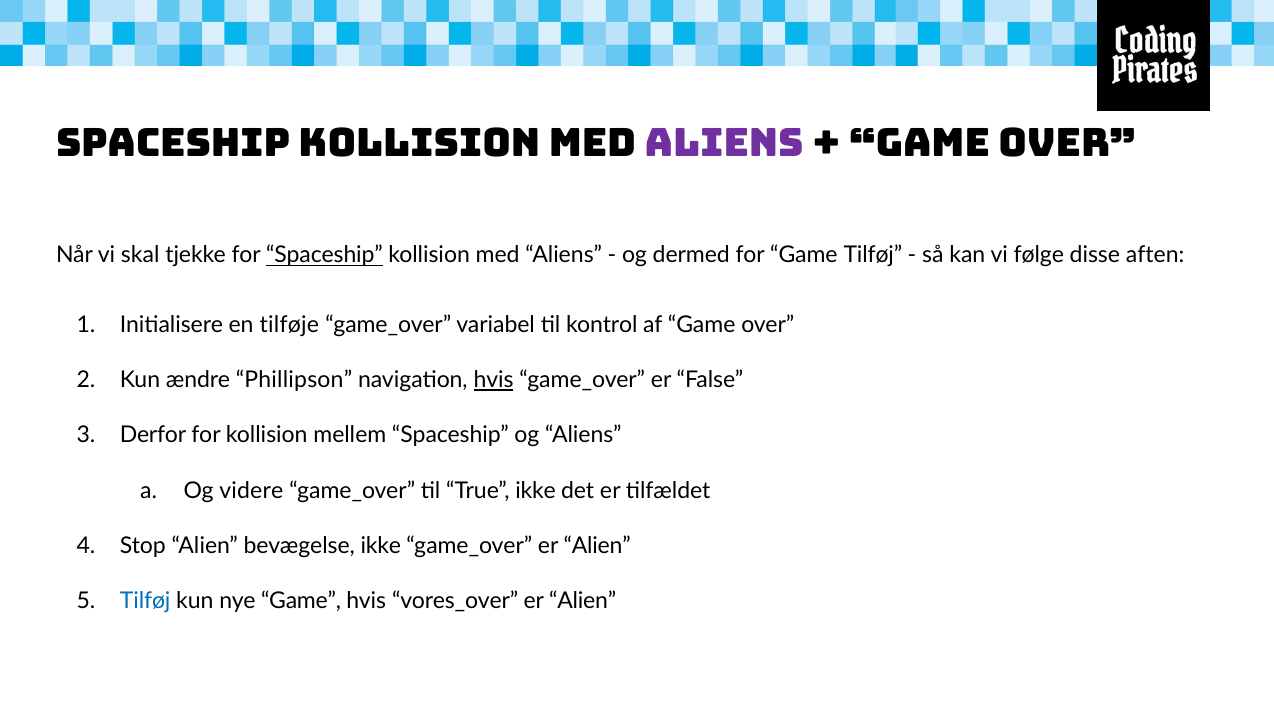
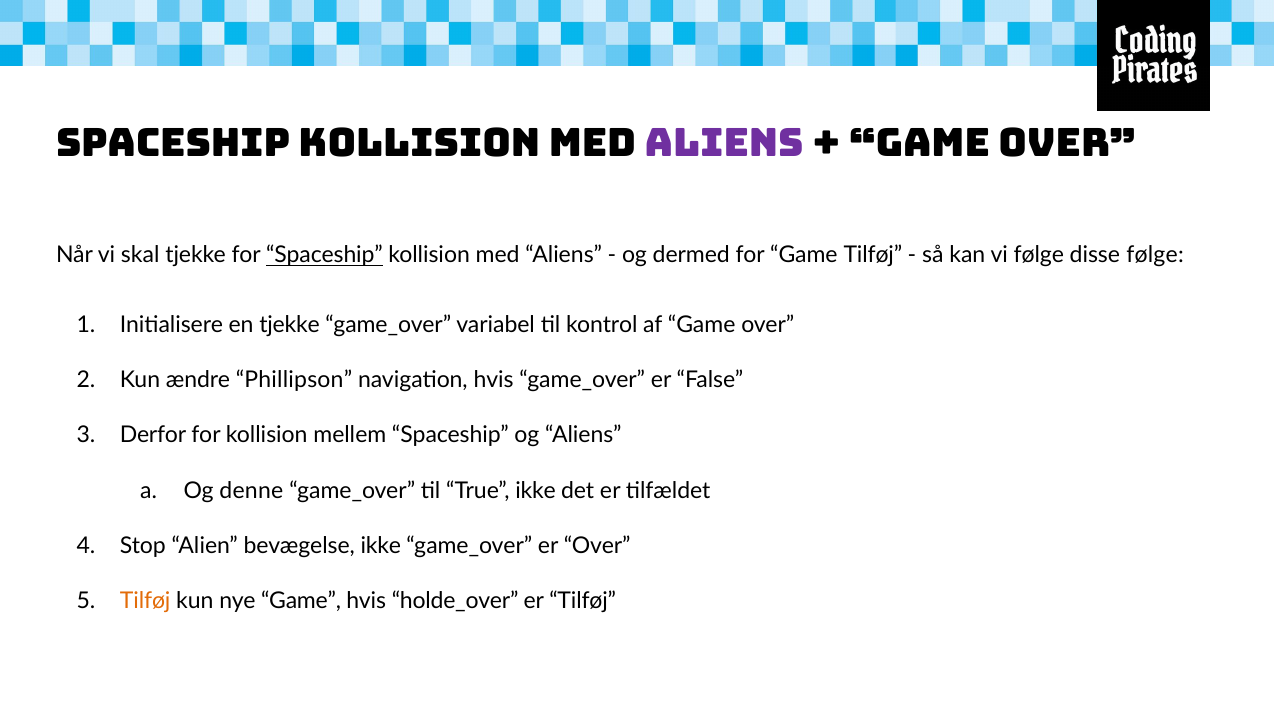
disse aften: aften -> følge
en tilføje: tilføje -> tjekke
hvis at (494, 380) underline: present -> none
videre: videre -> denne
game_over er Alien: Alien -> Over
Tilføj at (145, 601) colour: blue -> orange
vores_over: vores_over -> holde_over
Alien at (583, 601): Alien -> Tilføj
